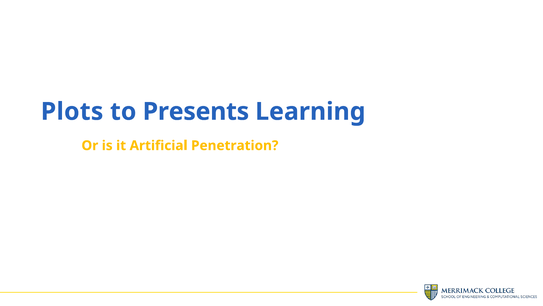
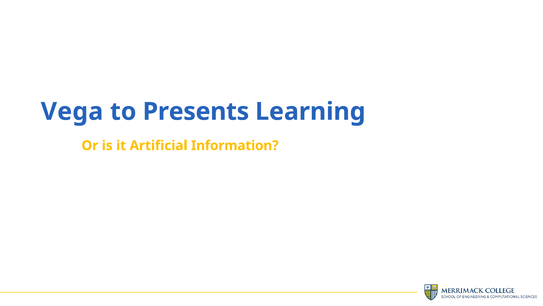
Plots: Plots -> Vega
Penetration: Penetration -> Information
